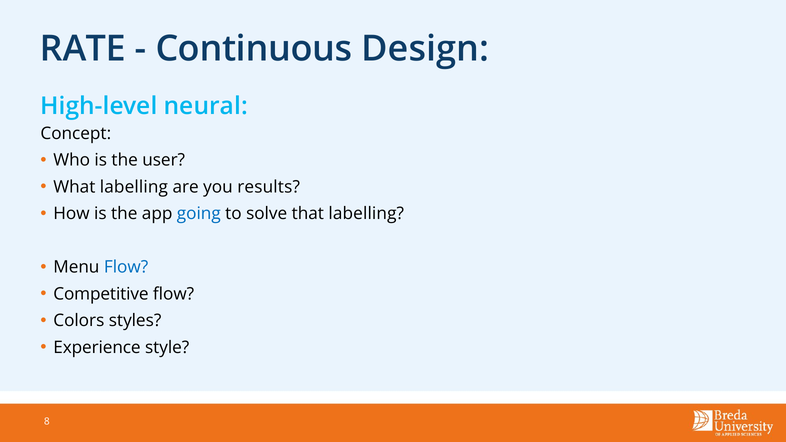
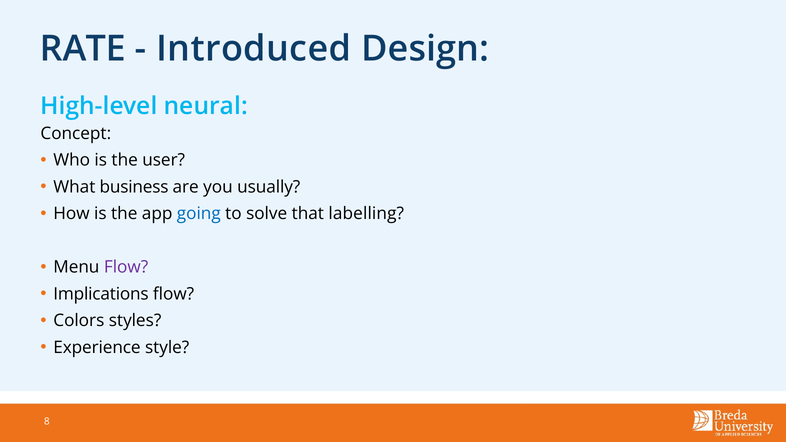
Continuous: Continuous -> Introduced
What labelling: labelling -> business
results: results -> usually
Flow at (126, 267) colour: blue -> purple
Competitive: Competitive -> Implications
